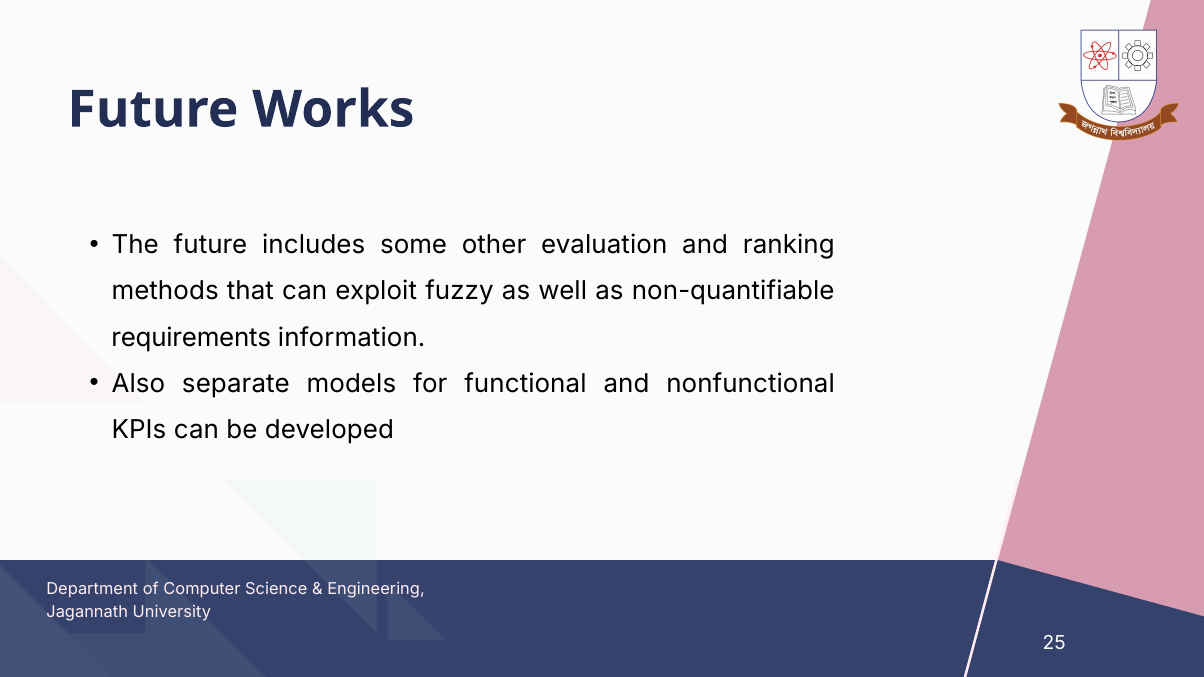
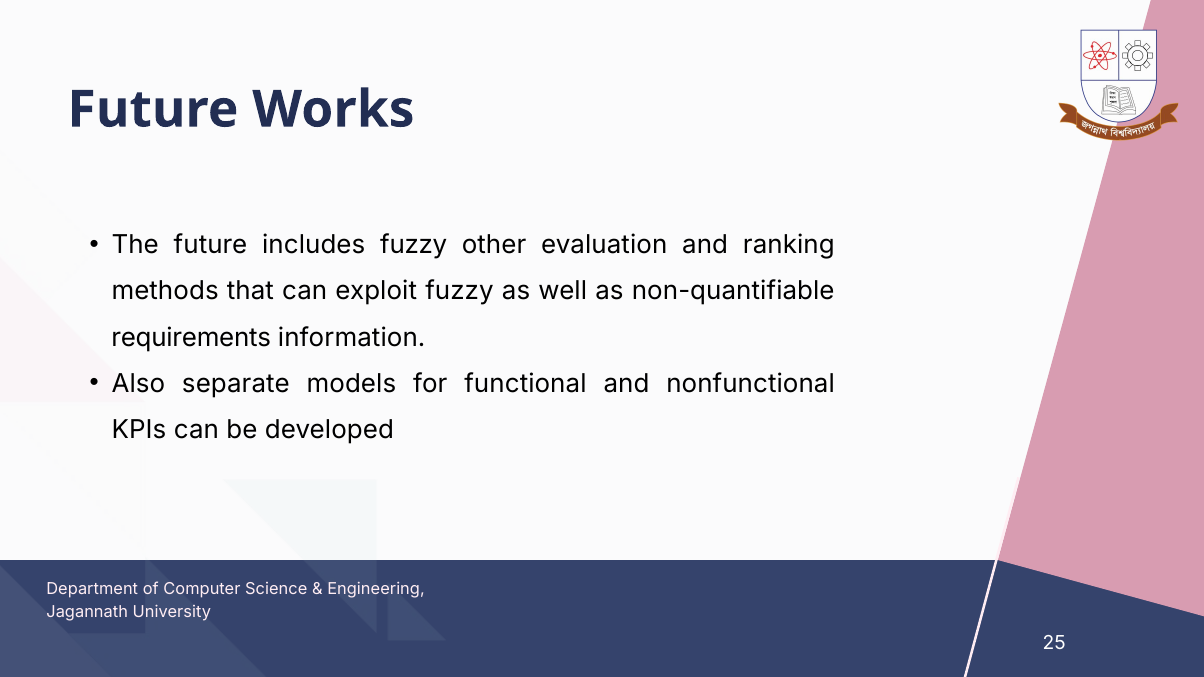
includes some: some -> fuzzy
